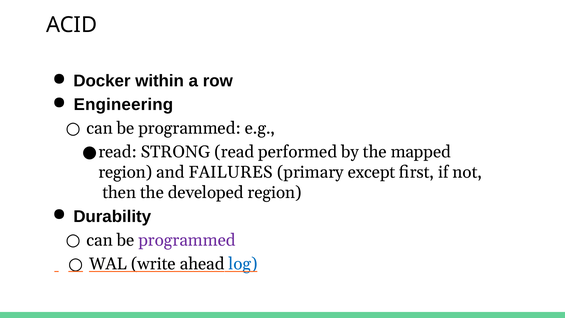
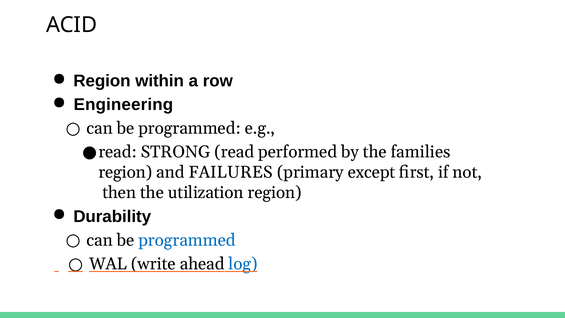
Docker at (102, 81): Docker -> Region
mapped: mapped -> families
developed: developed -> utilization
programmed at (187, 240) colour: purple -> blue
